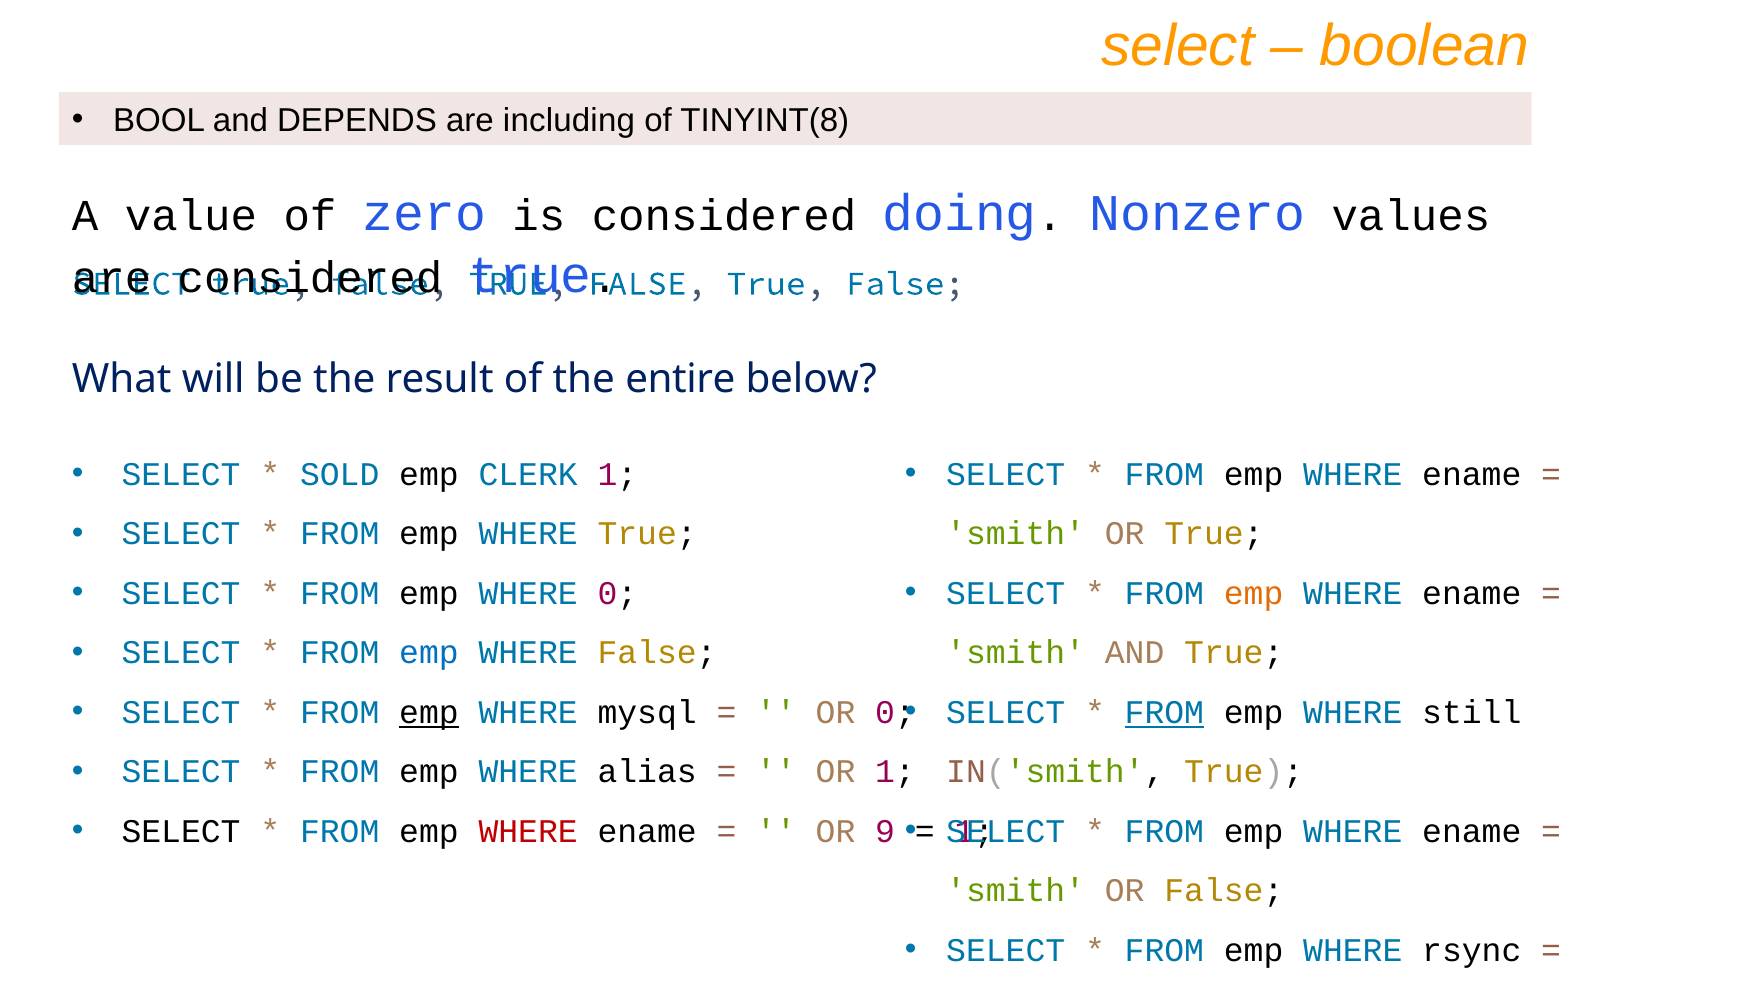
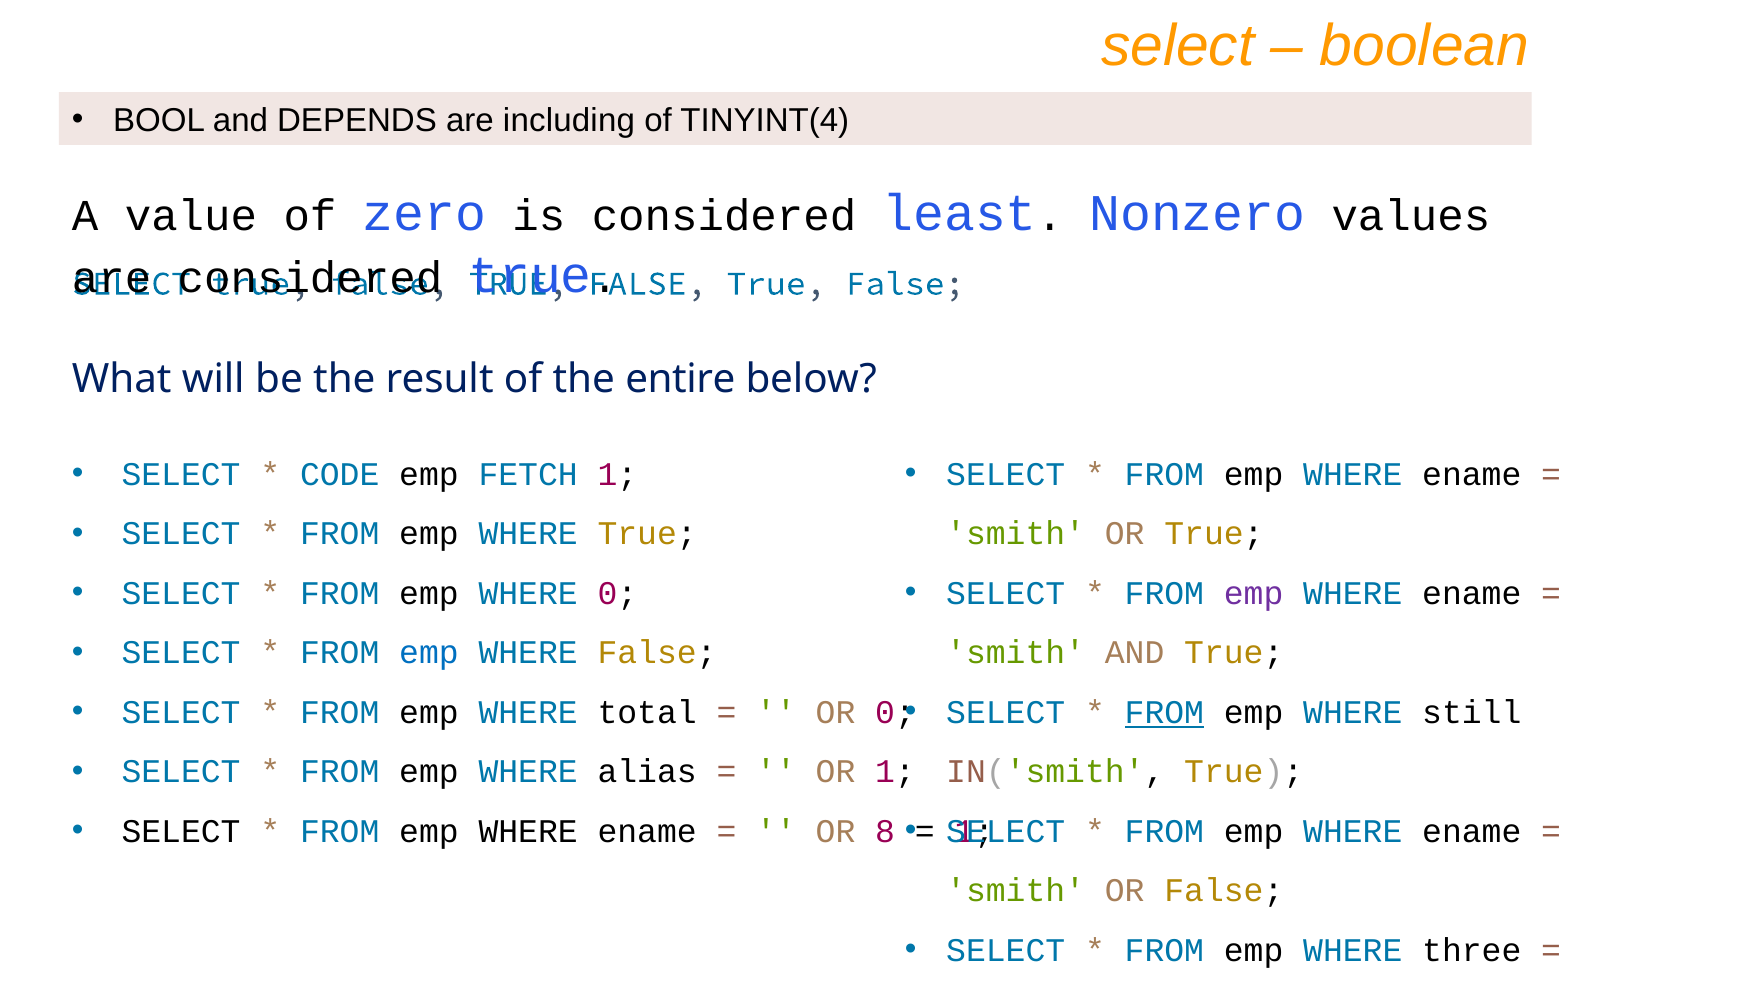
TINYINT(8: TINYINT(8 -> TINYINT(4
doing: doing -> least
SOLD: SOLD -> CODE
CLERK: CLERK -> FETCH
emp at (1254, 593) colour: orange -> purple
emp at (429, 712) underline: present -> none
mysql: mysql -> total
WHERE at (528, 831) colour: red -> black
9: 9 -> 8
rsync: rsync -> three
